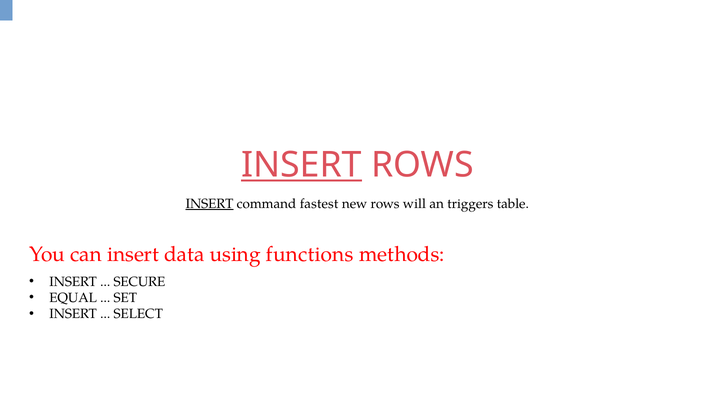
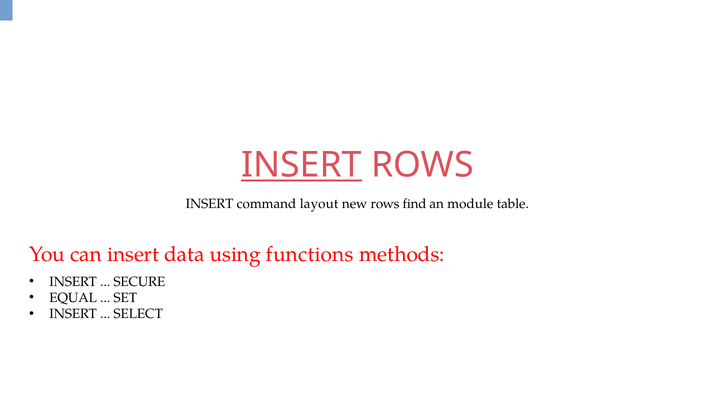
INSERT at (210, 204) underline: present -> none
fastest: fastest -> layout
will: will -> find
triggers: triggers -> module
